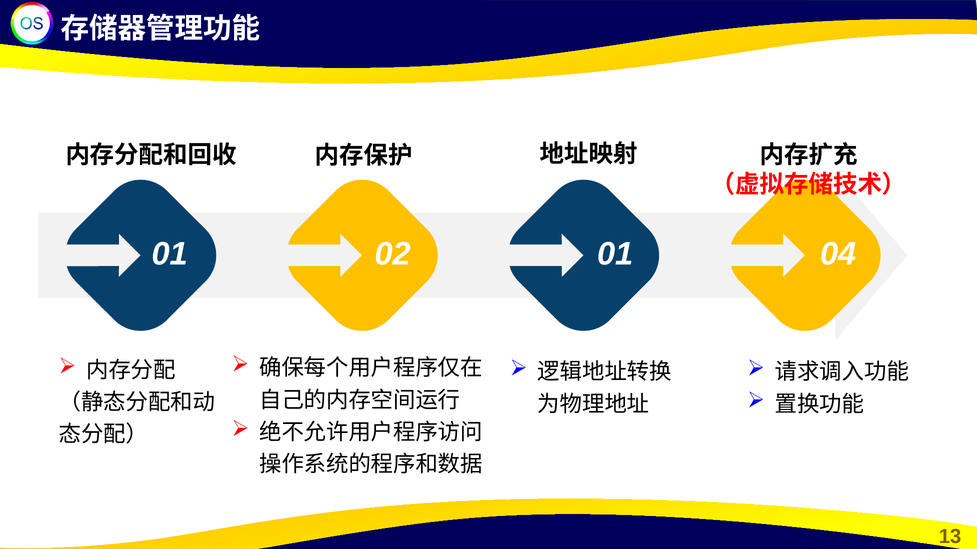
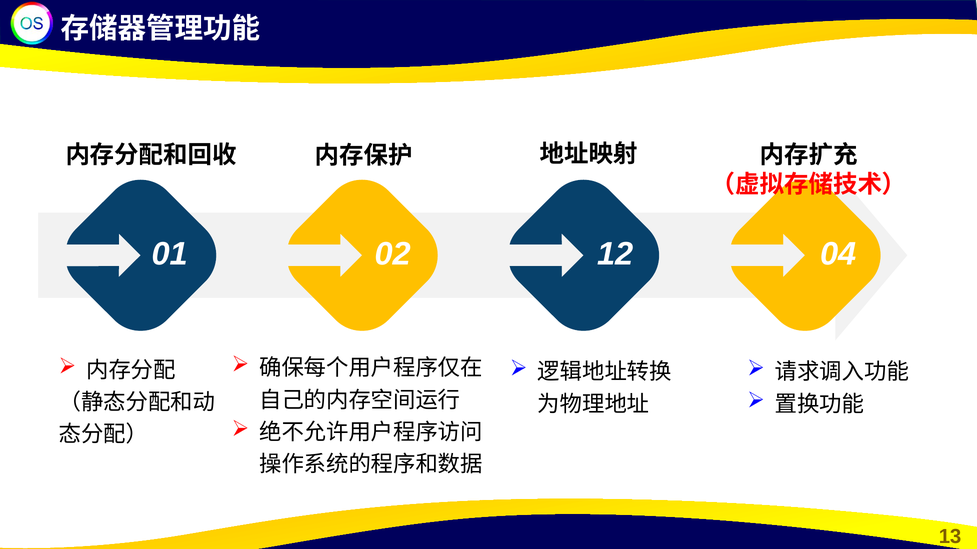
02 01: 01 -> 12
